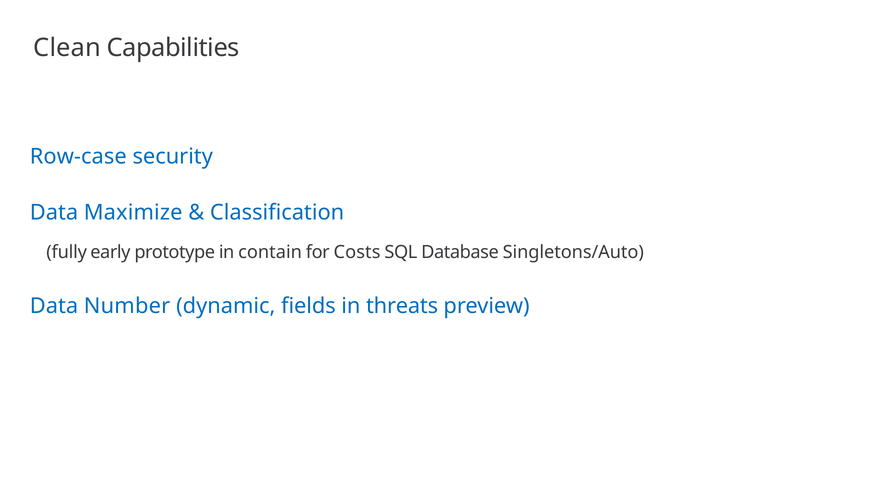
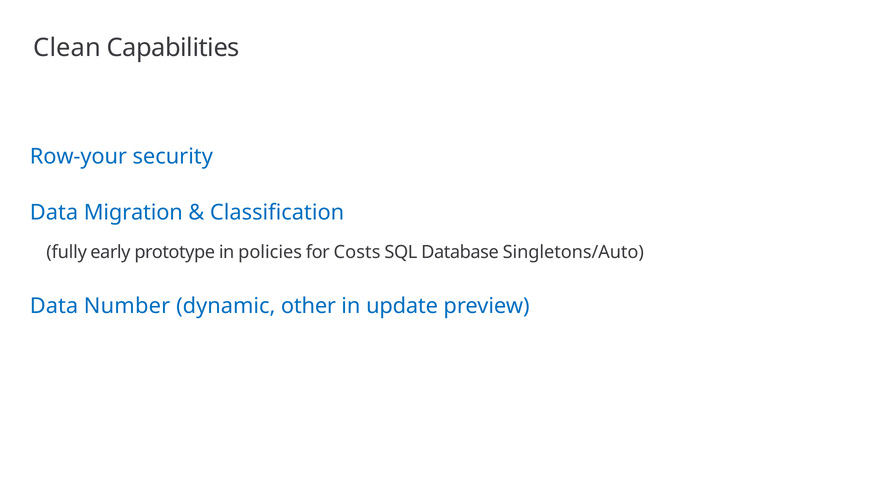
Row-case: Row-case -> Row-your
Maximize: Maximize -> Migration
contain: contain -> policies
fields: fields -> other
threats: threats -> update
